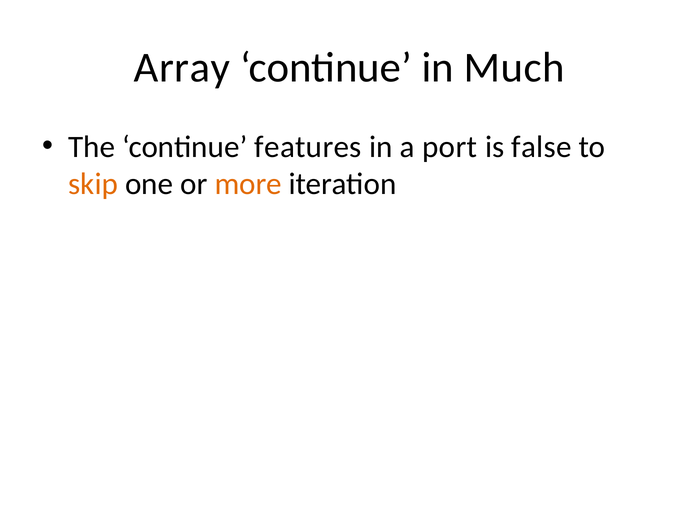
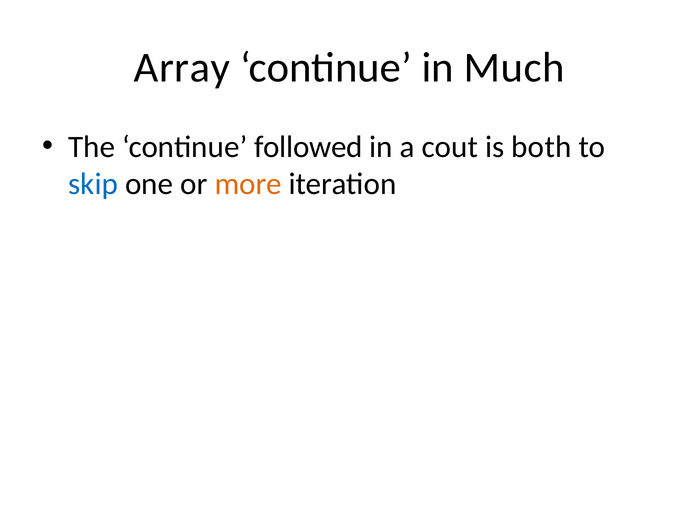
features: features -> followed
port: port -> cout
false: false -> both
skip colour: orange -> blue
